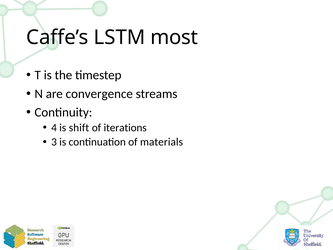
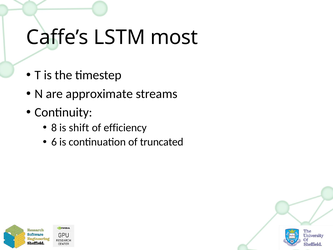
convergence: convergence -> approximate
4: 4 -> 8
iterations: iterations -> efficiency
3: 3 -> 6
materials: materials -> truncated
